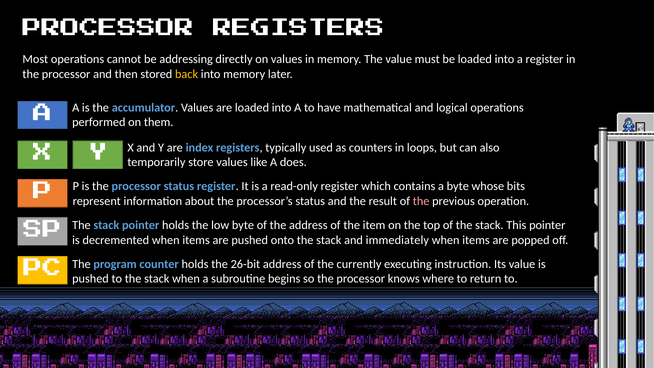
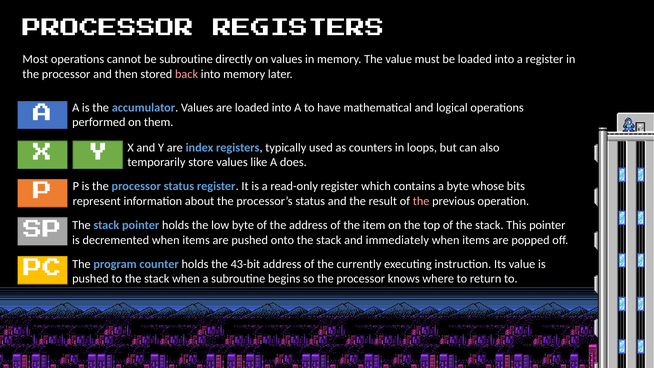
be addressing: addressing -> subroutine
back colour: yellow -> pink
26-bit: 26-bit -> 43-bit
